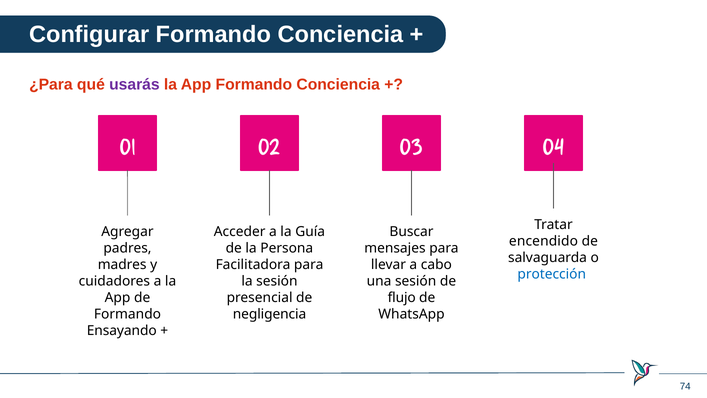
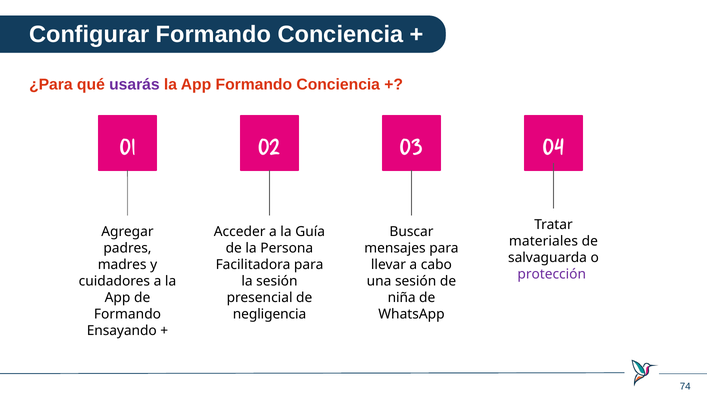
encendido: encendido -> materiales
protección colour: blue -> purple
flujo: flujo -> niña
